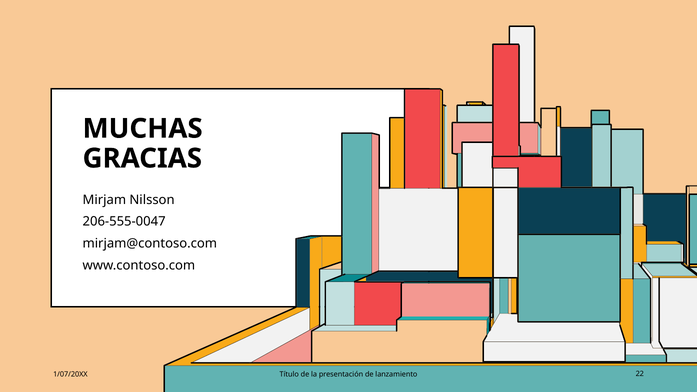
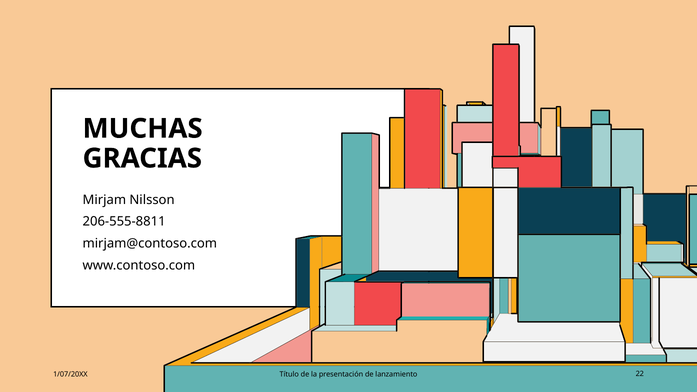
206-555-0047: 206-555-0047 -> 206-555-8811
